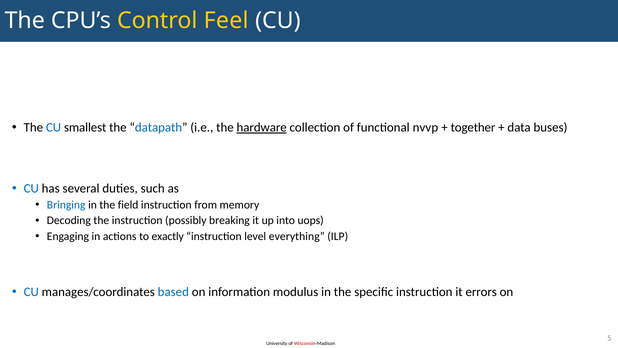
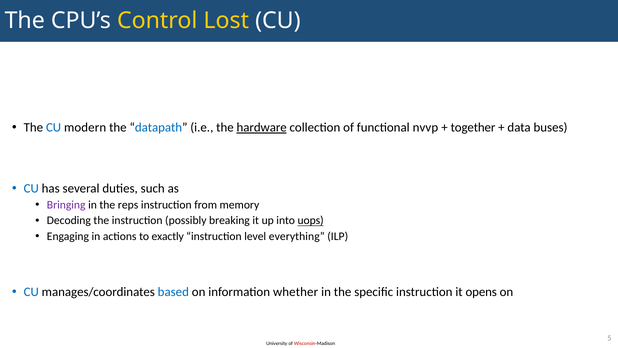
Feel: Feel -> Lost
smallest: smallest -> modern
Bringing colour: blue -> purple
field: field -> reps
uops underline: none -> present
modulus: modulus -> whether
errors: errors -> opens
